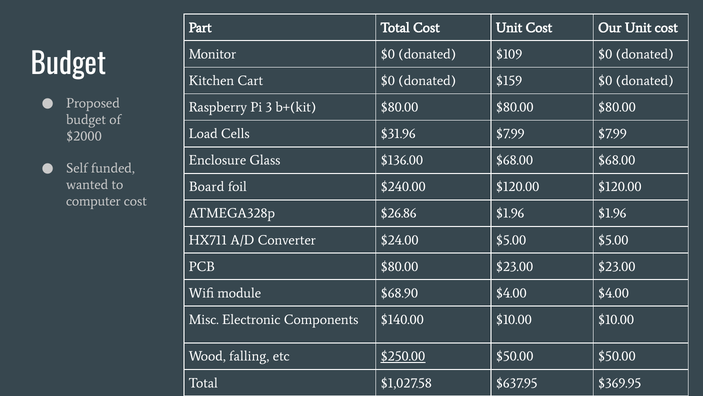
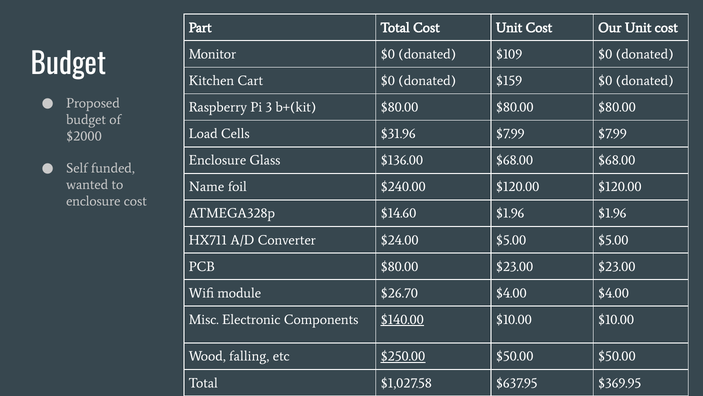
Board: Board -> Name
computer at (93, 201): computer -> enclosure
$26.86: $26.86 -> $14.60
$68.90: $68.90 -> $26.70
$140.00 underline: none -> present
